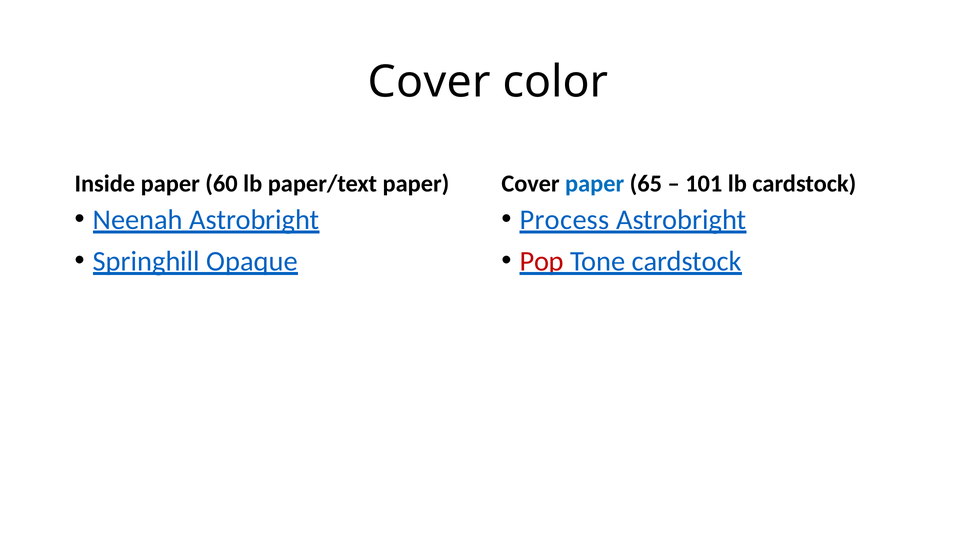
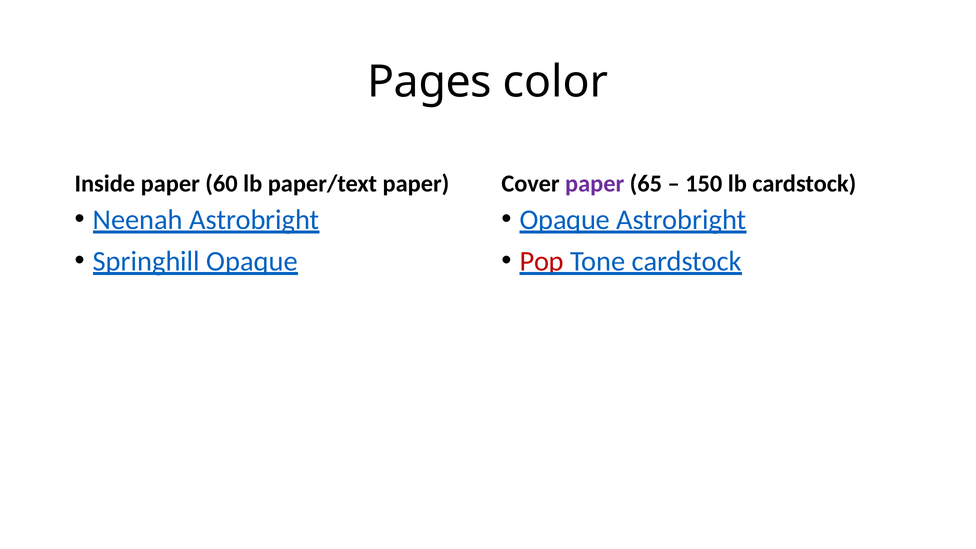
Cover at (429, 82): Cover -> Pages
paper at (595, 184) colour: blue -> purple
101: 101 -> 150
Process at (565, 220): Process -> Opaque
